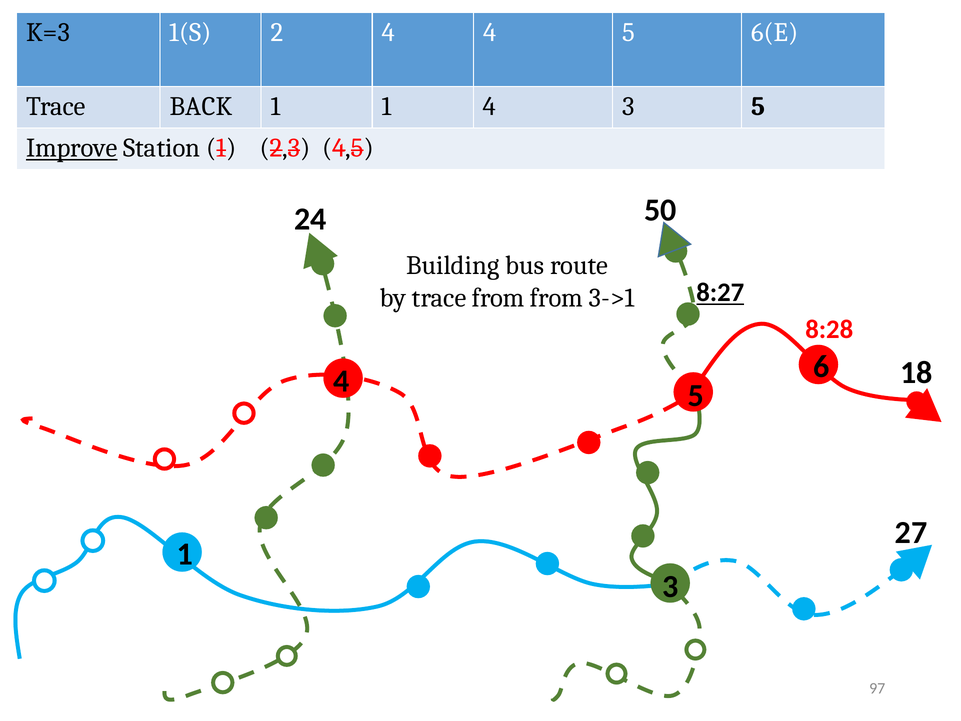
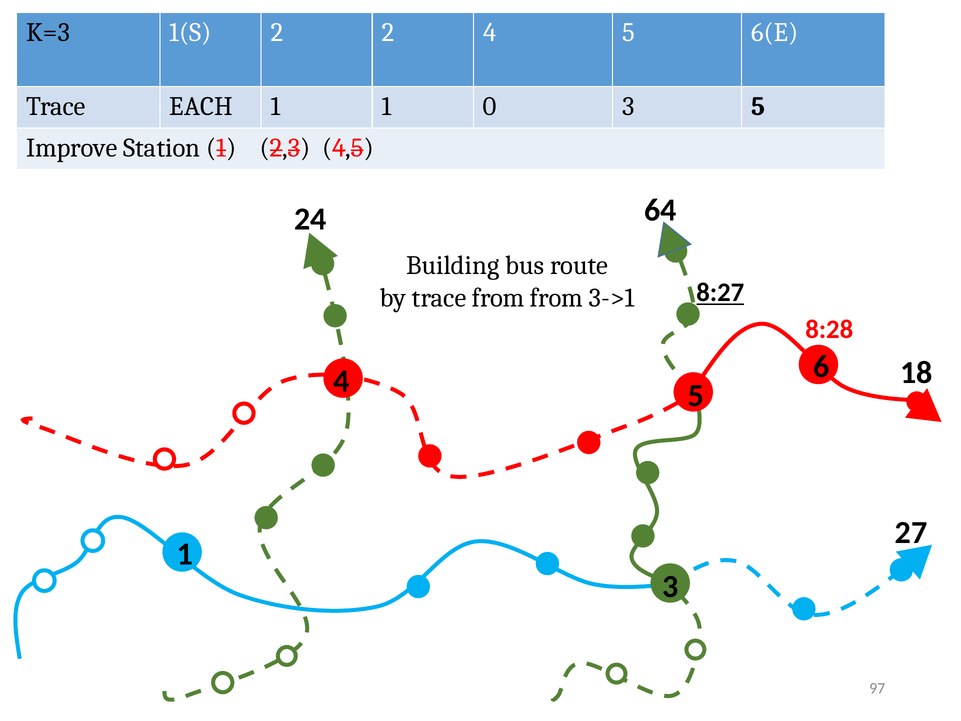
2 4: 4 -> 2
BACK: BACK -> EACH
1 4: 4 -> 0
Improve underline: present -> none
50: 50 -> 64
